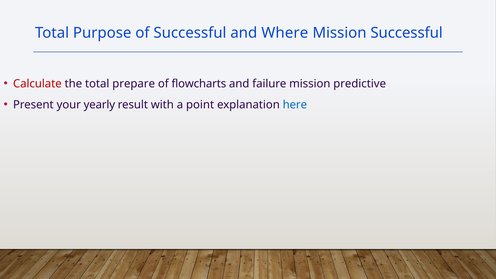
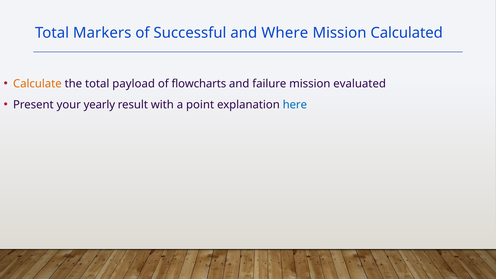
Purpose: Purpose -> Markers
Mission Successful: Successful -> Calculated
Calculate colour: red -> orange
prepare: prepare -> payload
predictive: predictive -> evaluated
